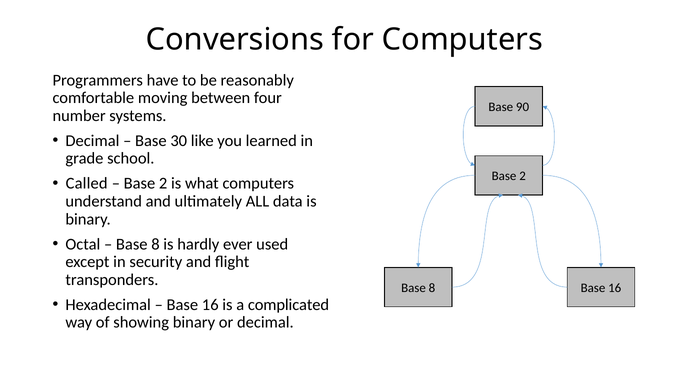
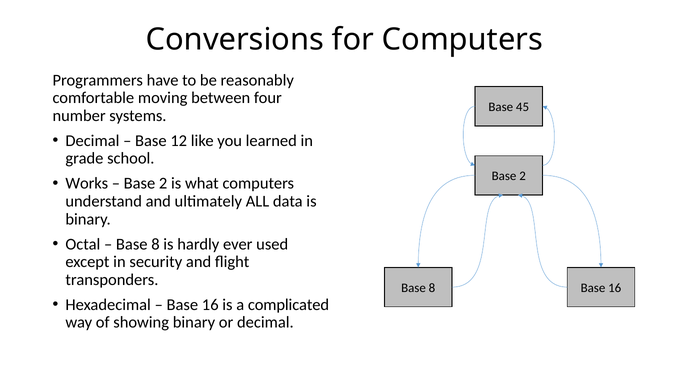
90: 90 -> 45
30: 30 -> 12
Called: Called -> Works
